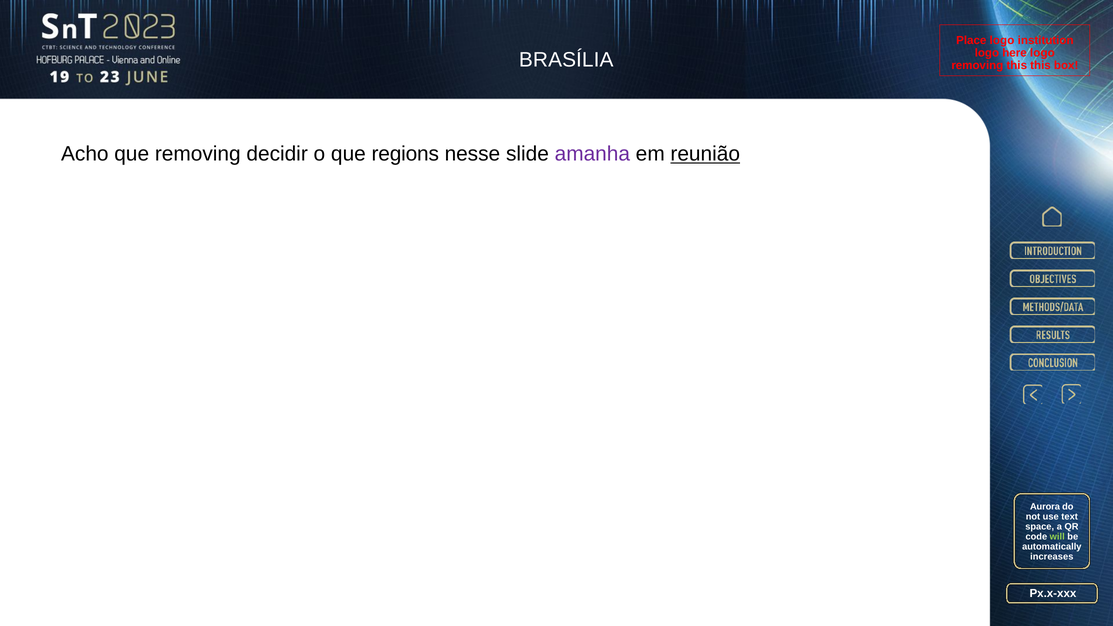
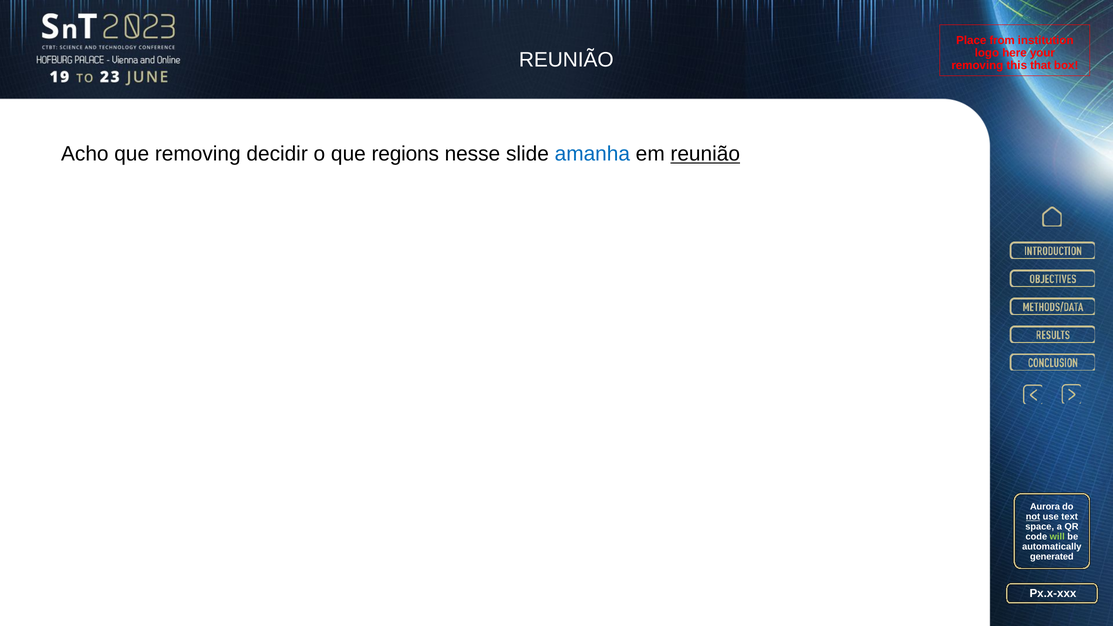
Place logo: logo -> from
here logo: logo -> your
BRASÍLIA at (566, 60): BRASÍLIA -> REUNIÃO
this this: this -> that
amanha colour: purple -> blue
not underline: none -> present
increases: increases -> generated
